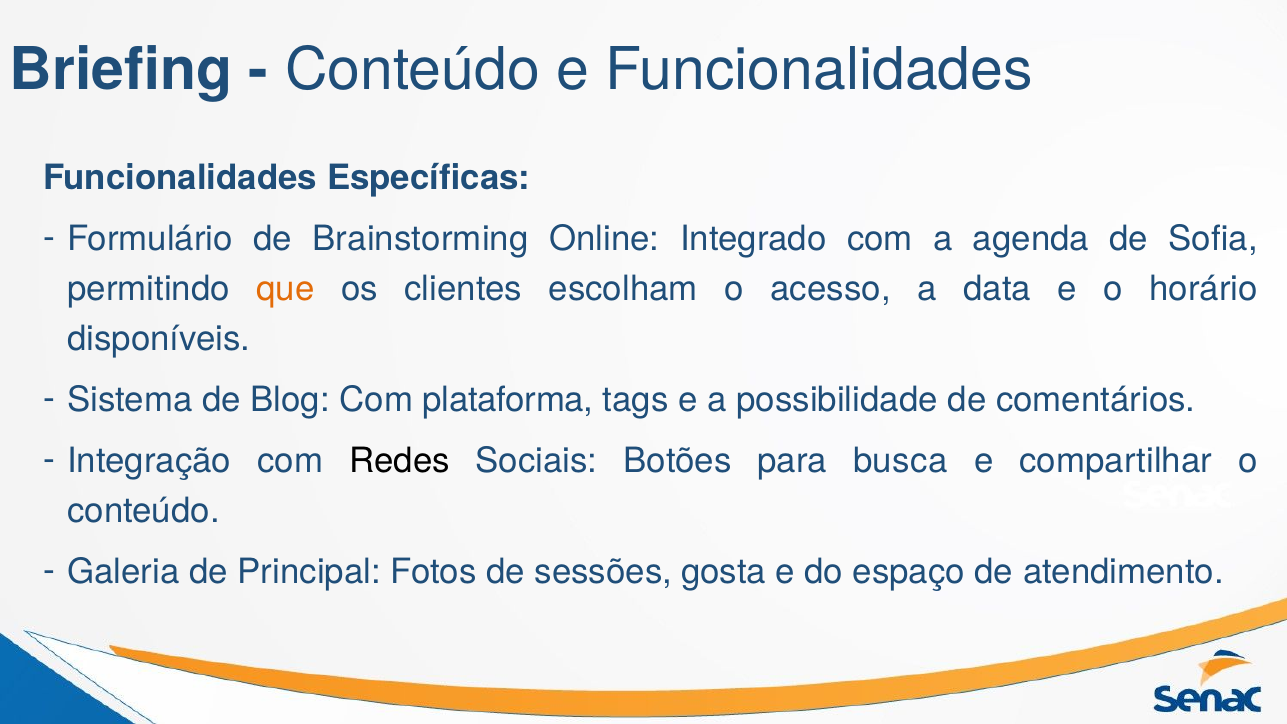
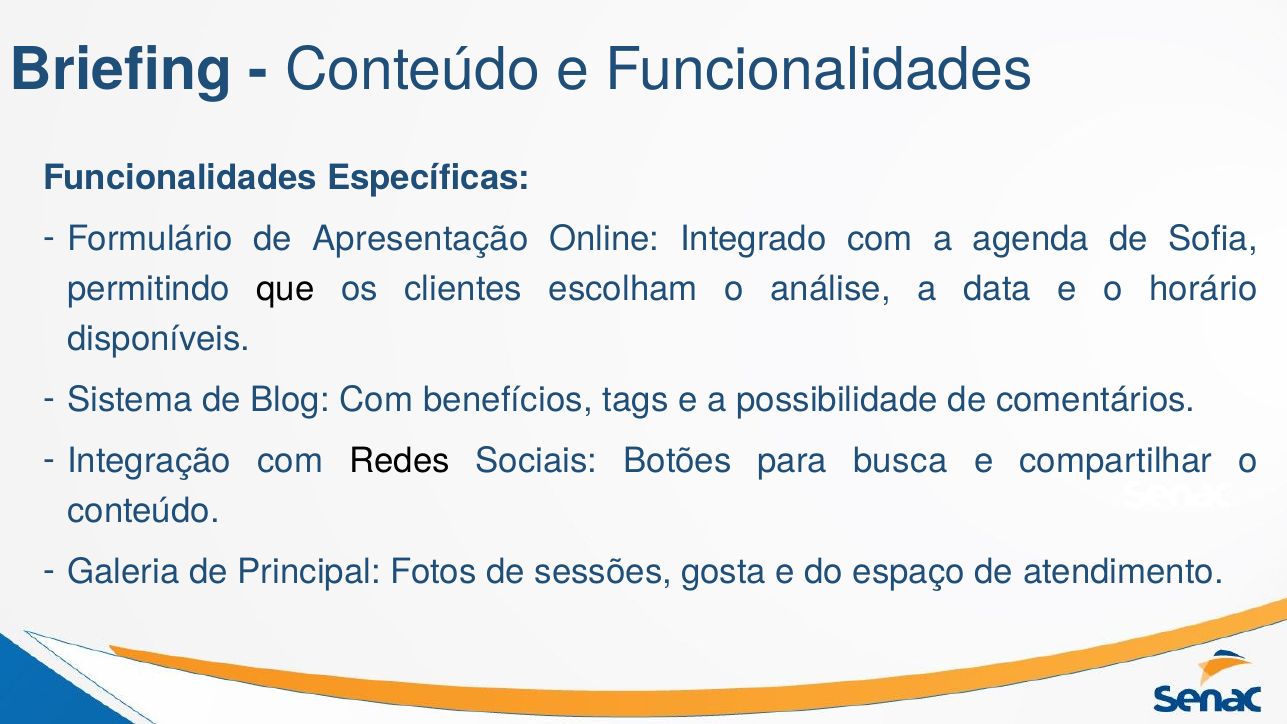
Brainstorming: Brainstorming -> Apresentação
que colour: orange -> black
acesso: acesso -> análise
plataforma: plataforma -> benefícios
